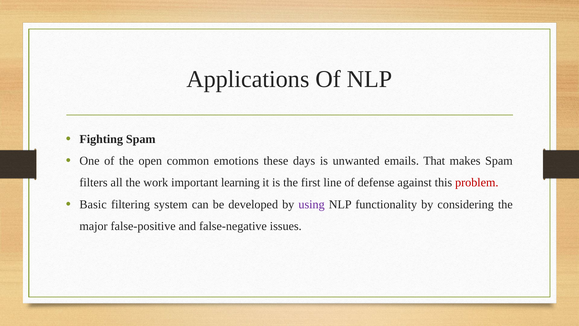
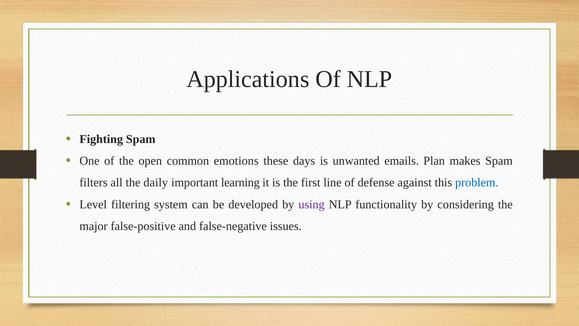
That: That -> Plan
work: work -> daily
problem colour: red -> blue
Basic: Basic -> Level
